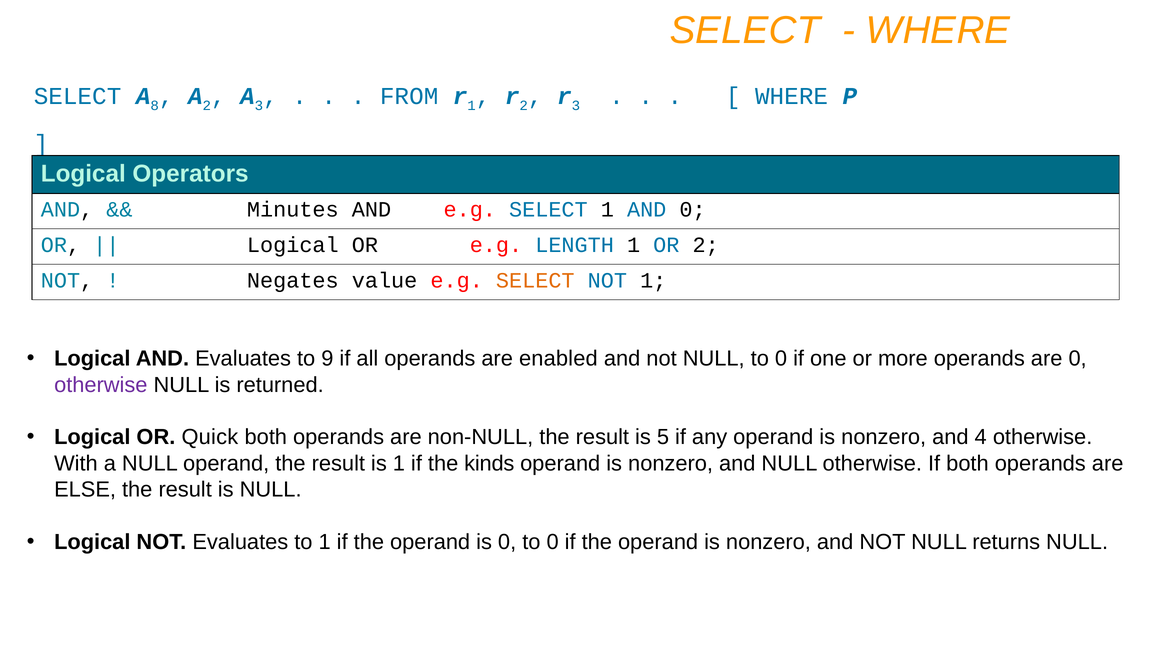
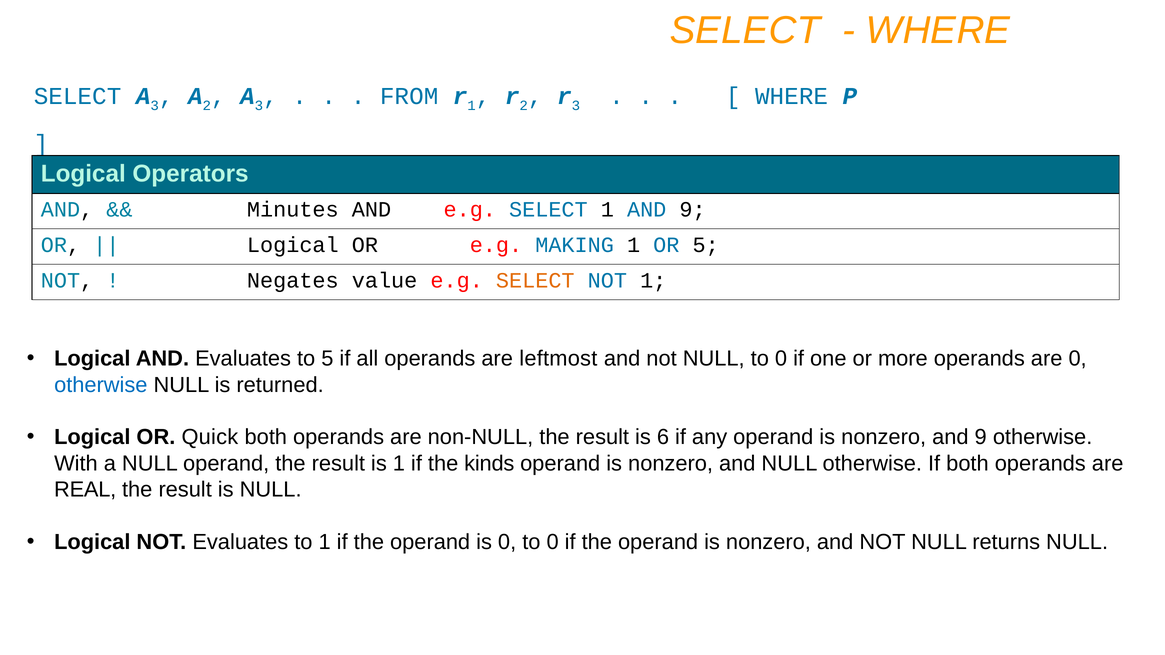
SELECT A 8: 8 -> 3
1 AND 0: 0 -> 9
LENGTH: LENGTH -> MAKING
OR 2: 2 -> 5
to 9: 9 -> 5
enabled: enabled -> leftmost
otherwise at (101, 385) colour: purple -> blue
5: 5 -> 6
nonzero and 4: 4 -> 9
ELSE: ELSE -> REAL
